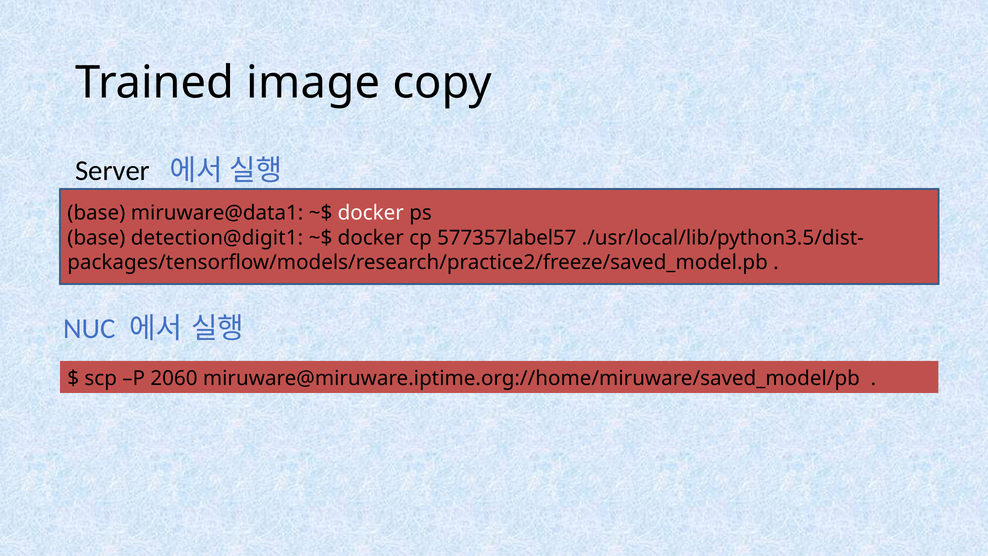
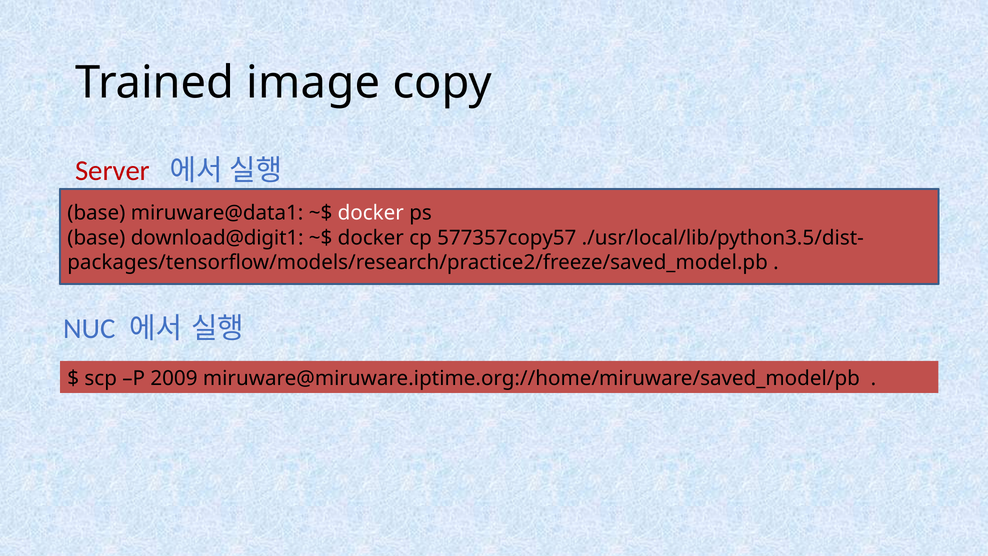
Server colour: black -> red
detection@digit1: detection@digit1 -> download@digit1
577357label57: 577357label57 -> 577357copy57
2060: 2060 -> 2009
